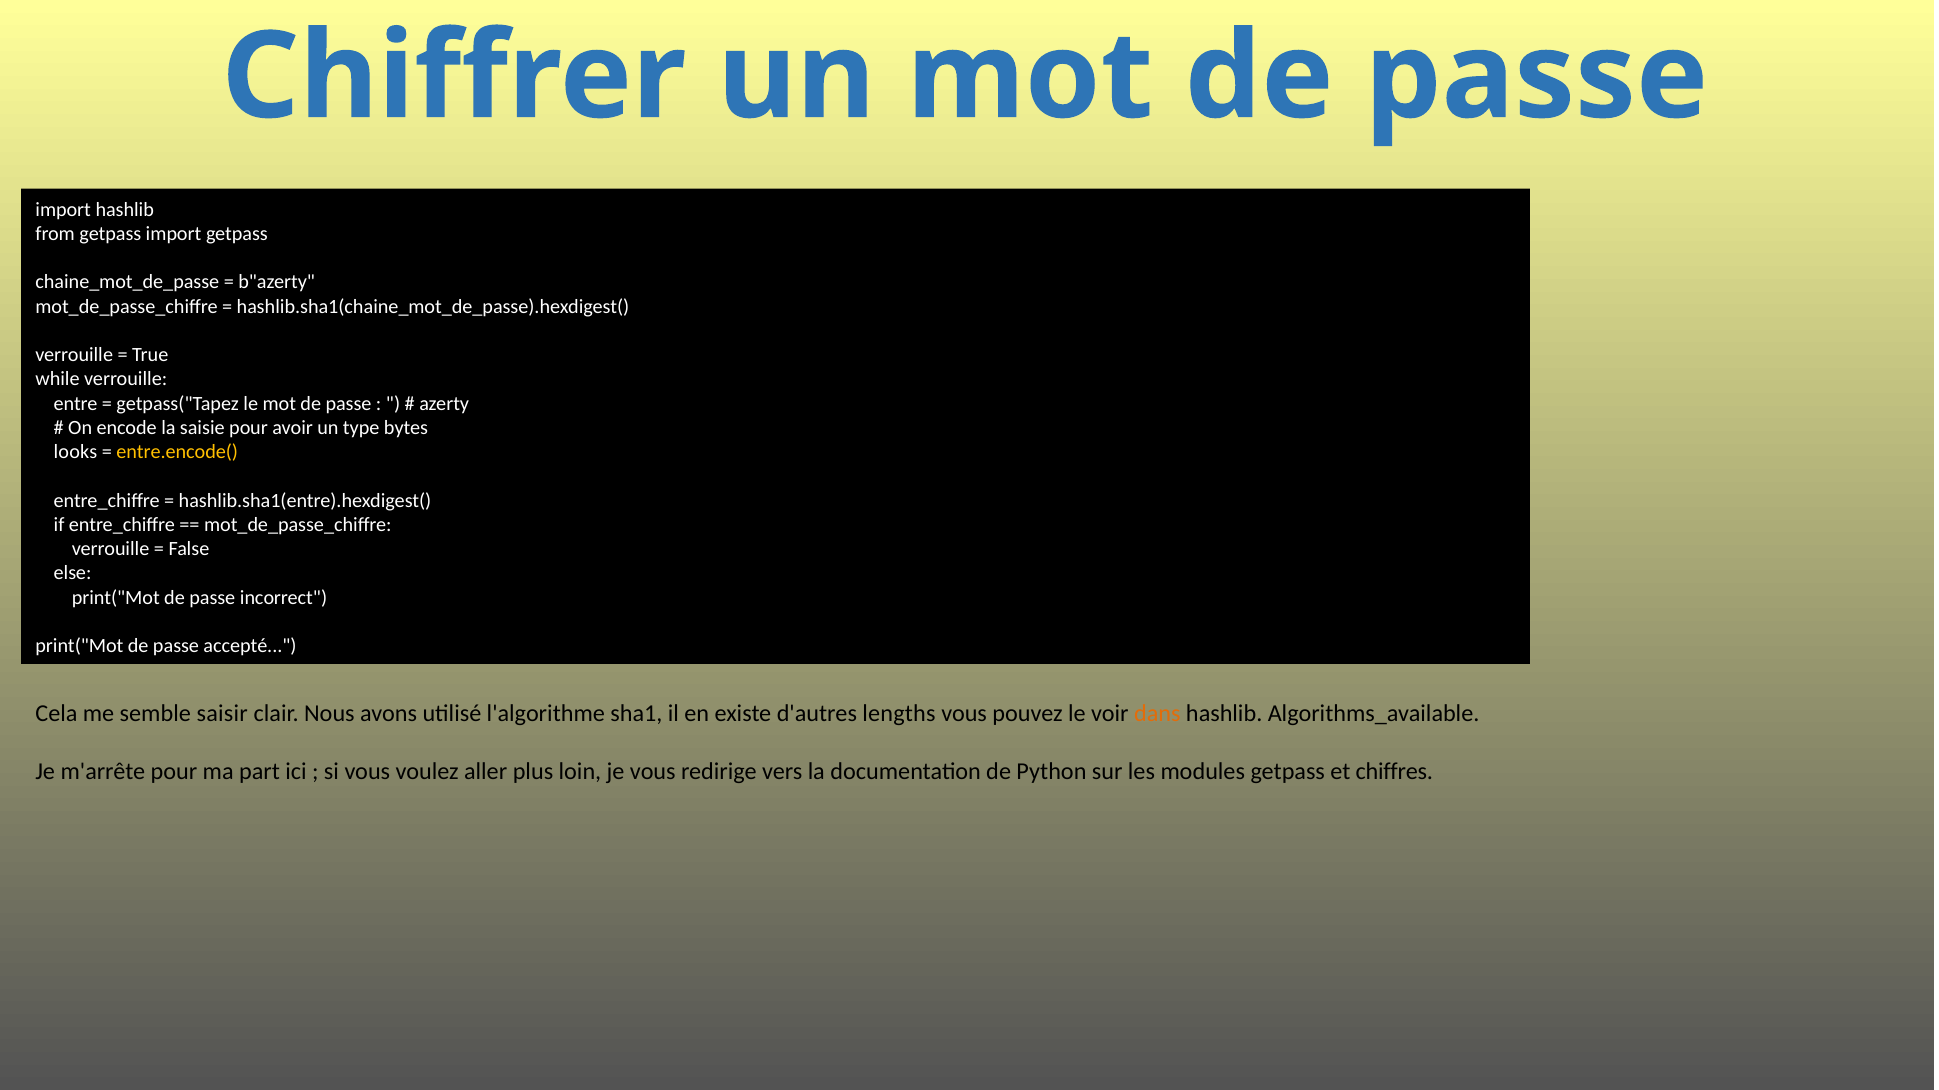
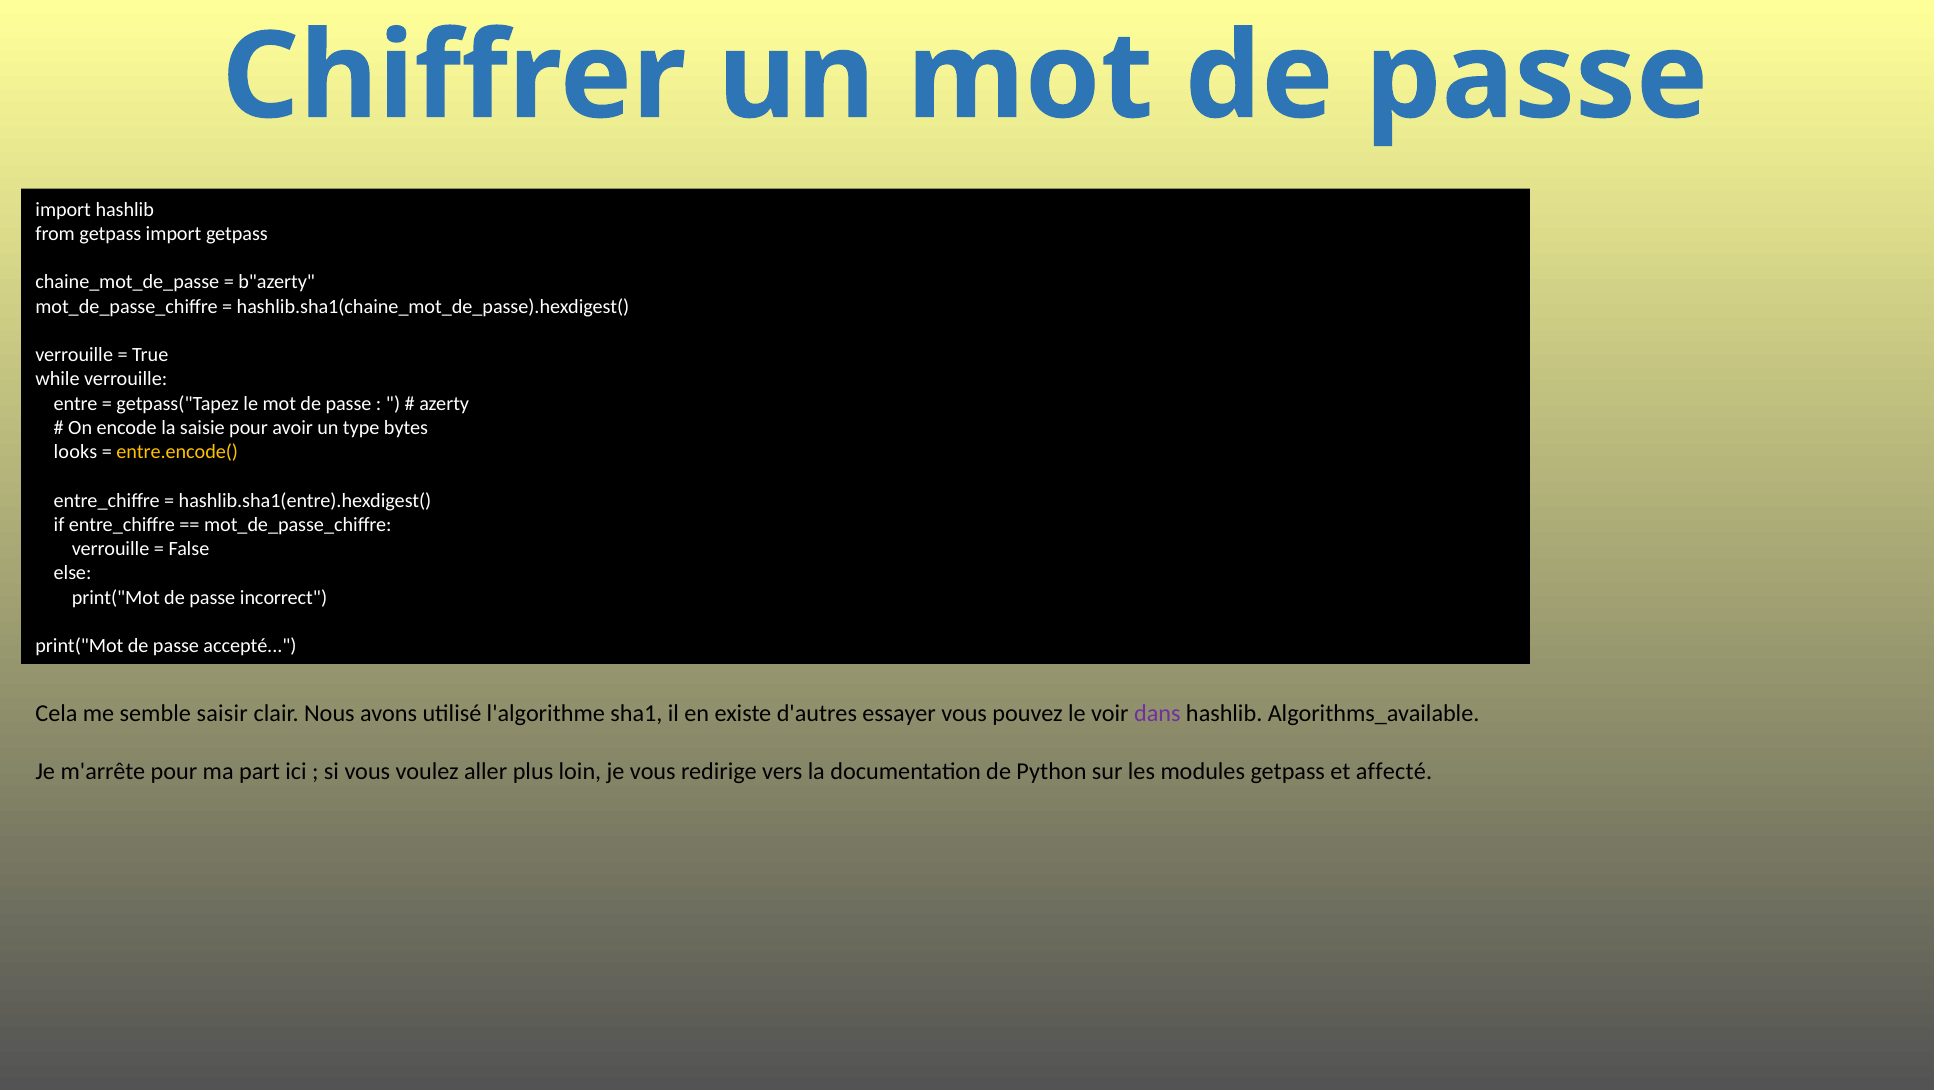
lengths: lengths -> essayer
dans colour: orange -> purple
chiffres: chiffres -> affecté
